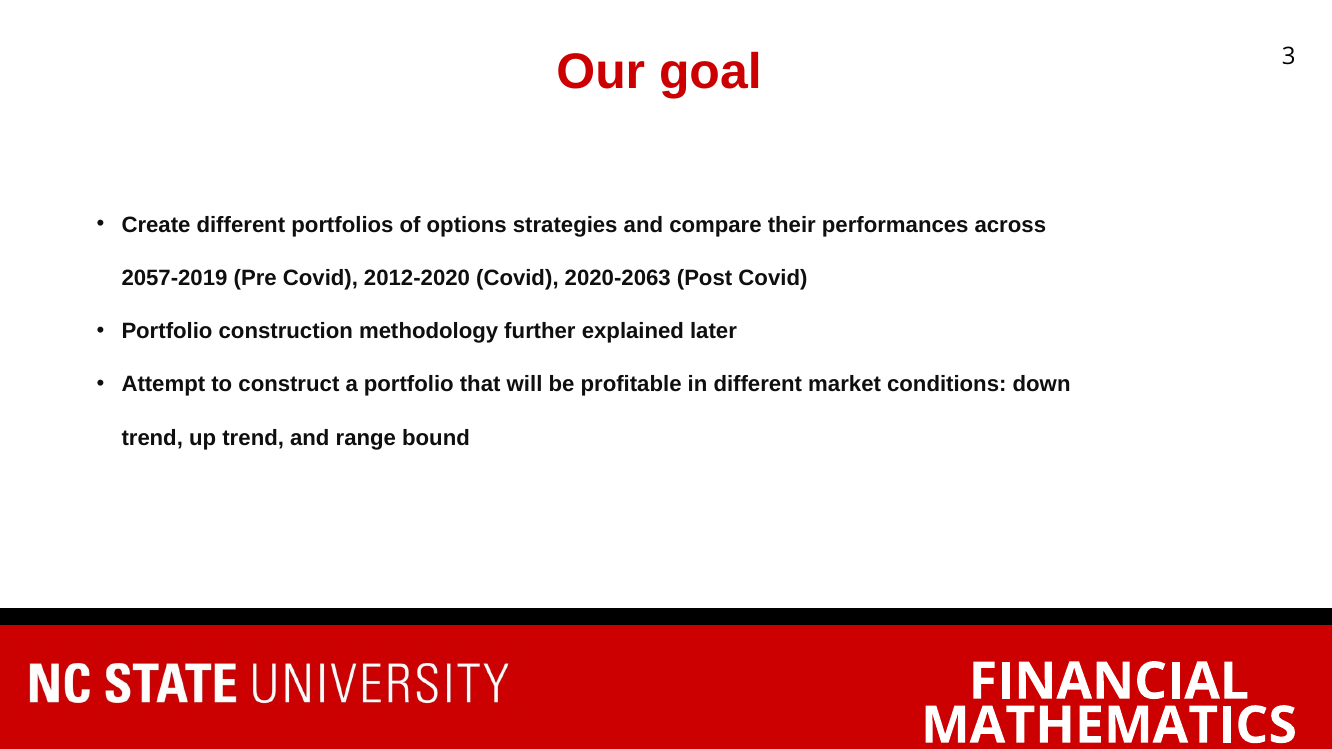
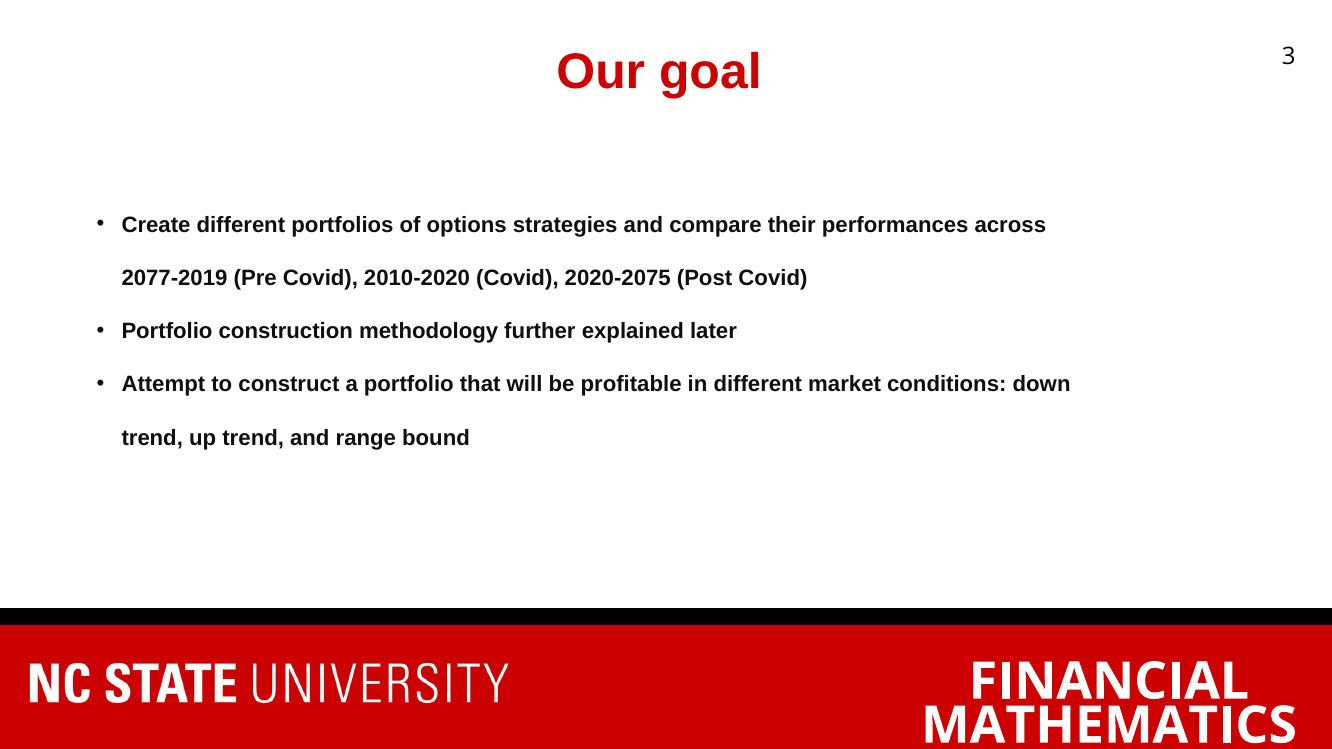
2057-2019: 2057-2019 -> 2077-2019
2012-2020: 2012-2020 -> 2010-2020
2020-2063: 2020-2063 -> 2020-2075
